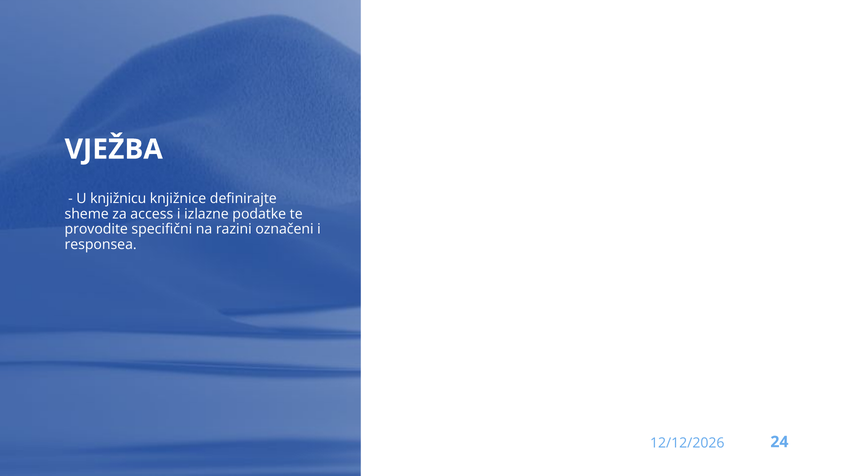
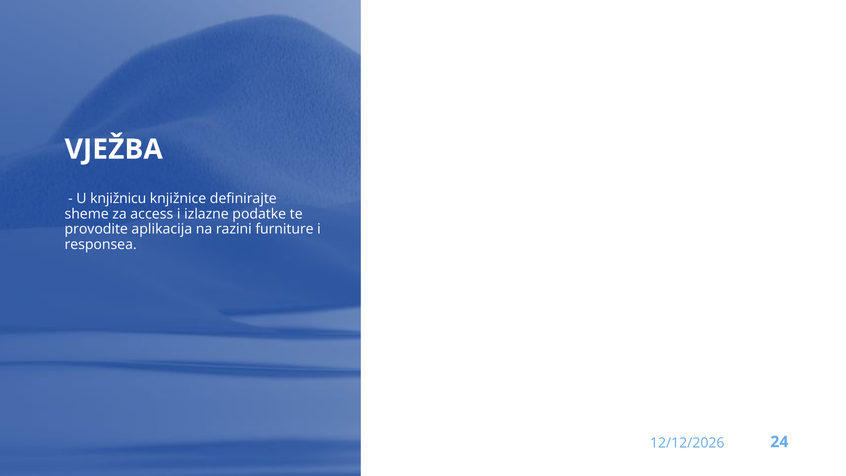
specifični: specifični -> aplikacija
označeni: označeni -> furniture
